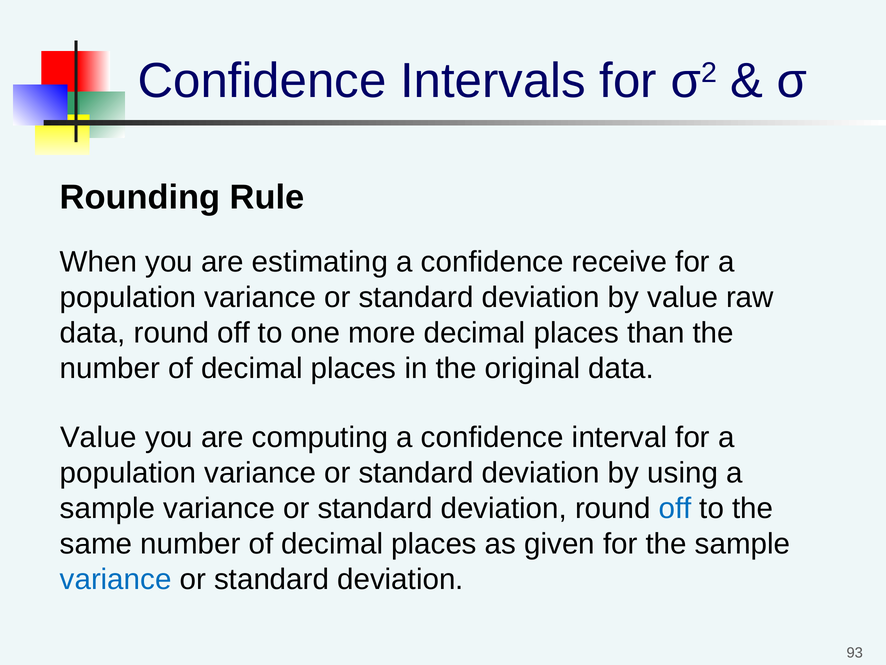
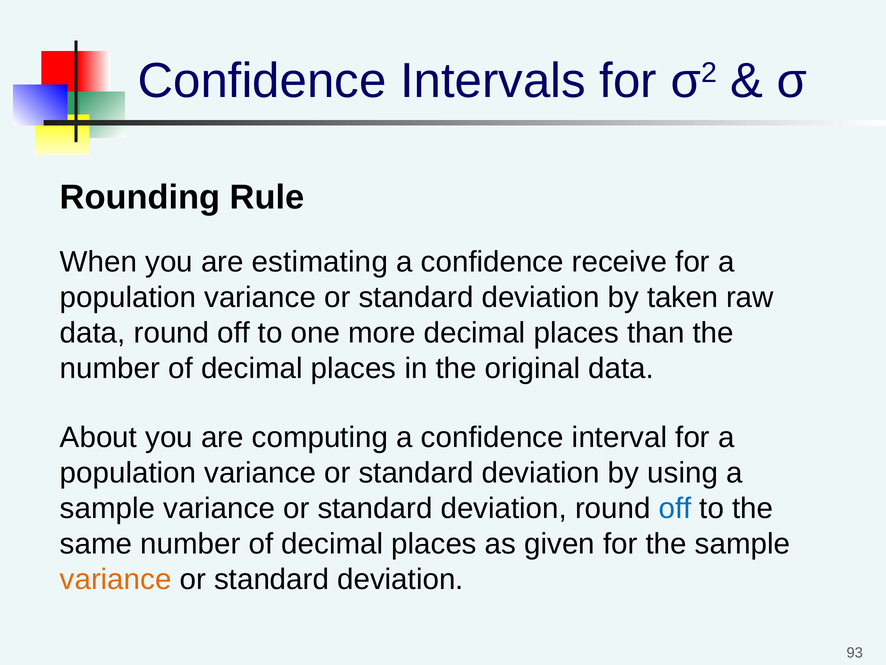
by value: value -> taken
Value at (98, 437): Value -> About
variance at (116, 579) colour: blue -> orange
